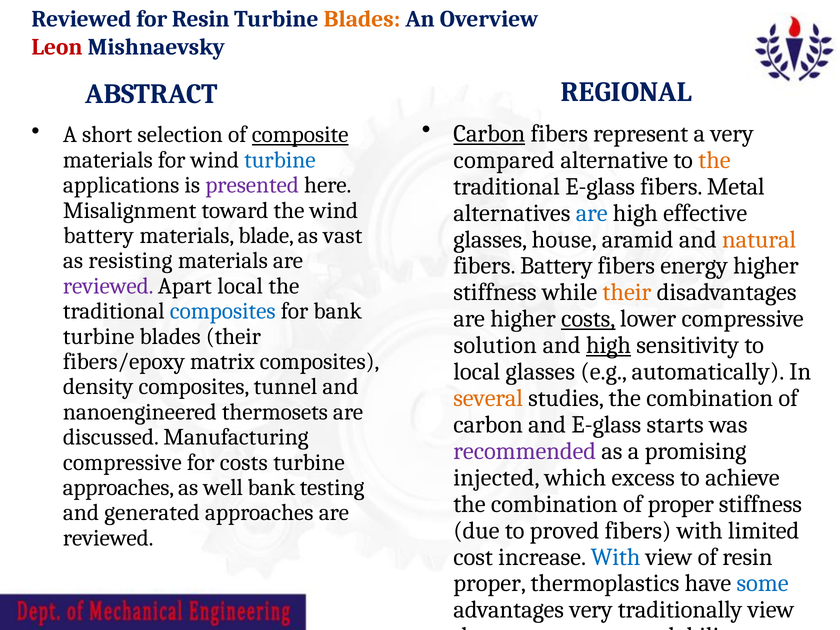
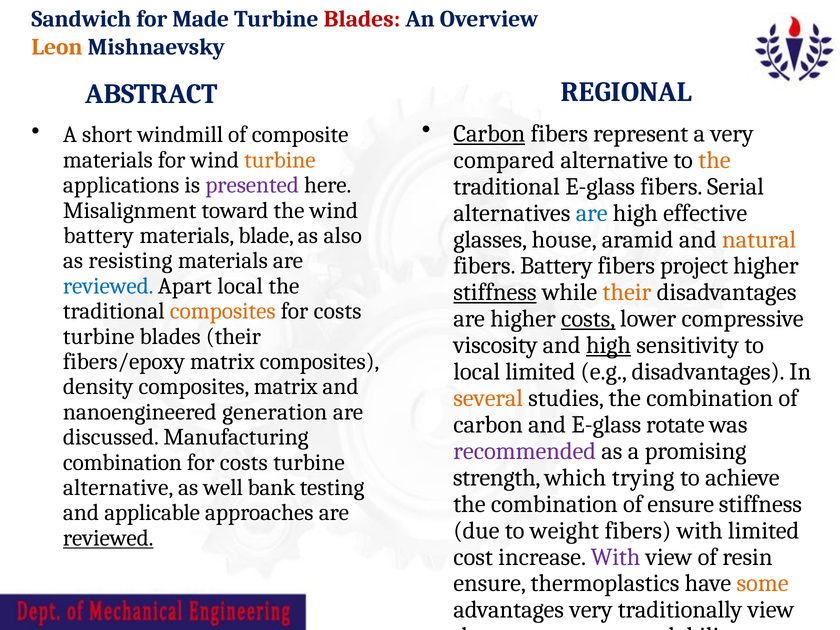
Reviewed at (81, 19): Reviewed -> Sandwich
for Resin: Resin -> Made
Blades at (362, 19) colour: orange -> red
Leon colour: red -> orange
selection: selection -> windmill
composite underline: present -> none
turbine at (280, 160) colour: blue -> orange
Metal: Metal -> Serial
vast: vast -> also
energy: energy -> project
reviewed at (108, 286) colour: purple -> blue
stiffness at (495, 292) underline: none -> present
composites at (223, 311) colour: blue -> orange
bank at (338, 311): bank -> costs
solution: solution -> viscosity
local glasses: glasses -> limited
e.g automatically: automatically -> disadvantages
composites tunnel: tunnel -> matrix
nanoengineered thermosets: thermosets -> generation
starts: starts -> rotate
compressive at (122, 462): compressive -> combination
injected: injected -> strength
excess: excess -> trying
approaches at (118, 488): approaches -> alternative
of proper: proper -> ensure
generated: generated -> applicable
proved: proved -> weight
reviewed at (108, 538) underline: none -> present
With at (616, 557) colour: blue -> purple
proper at (490, 583): proper -> ensure
some colour: blue -> orange
